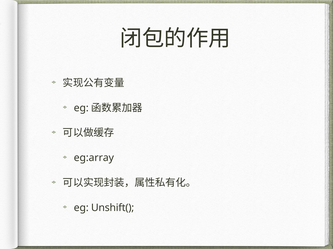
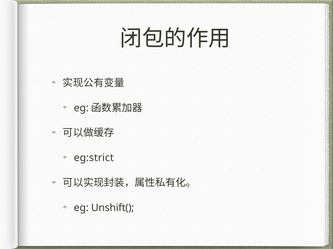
eg:array: eg:array -> eg:strict
